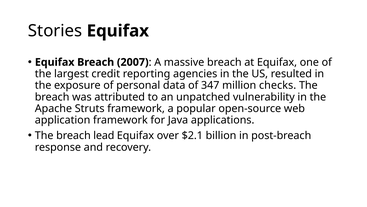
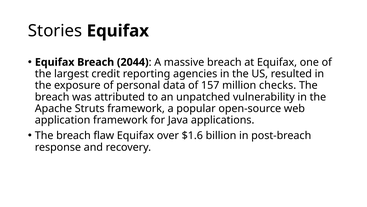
2007: 2007 -> 2044
347: 347 -> 157
lead: lead -> flaw
$2.1: $2.1 -> $1.6
